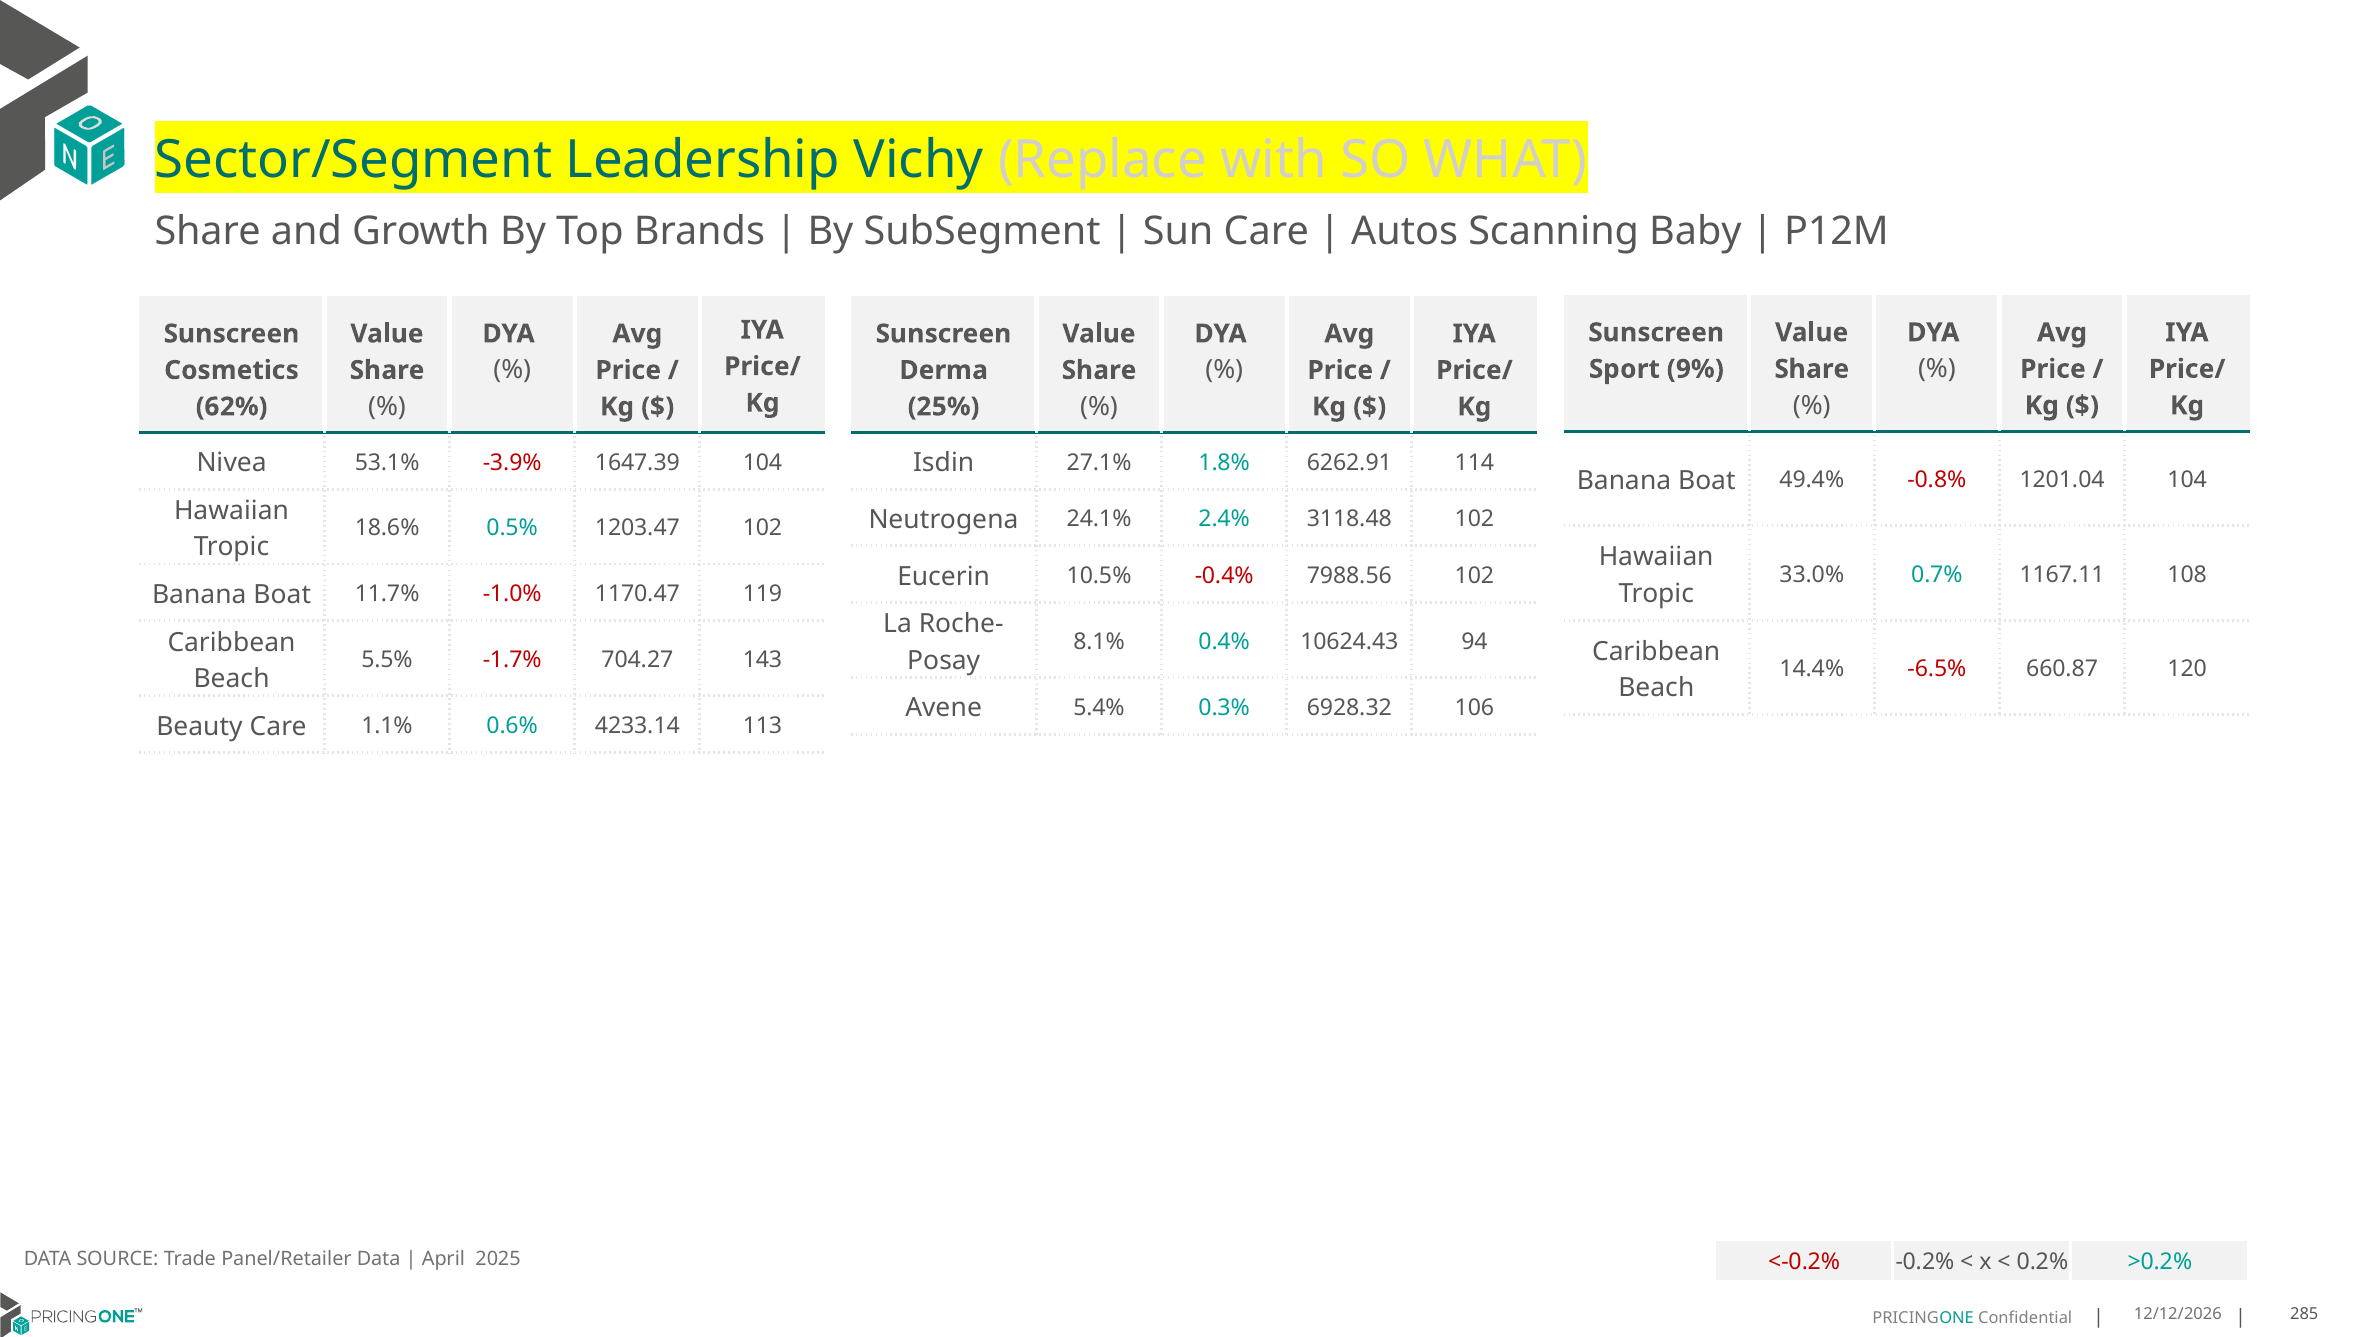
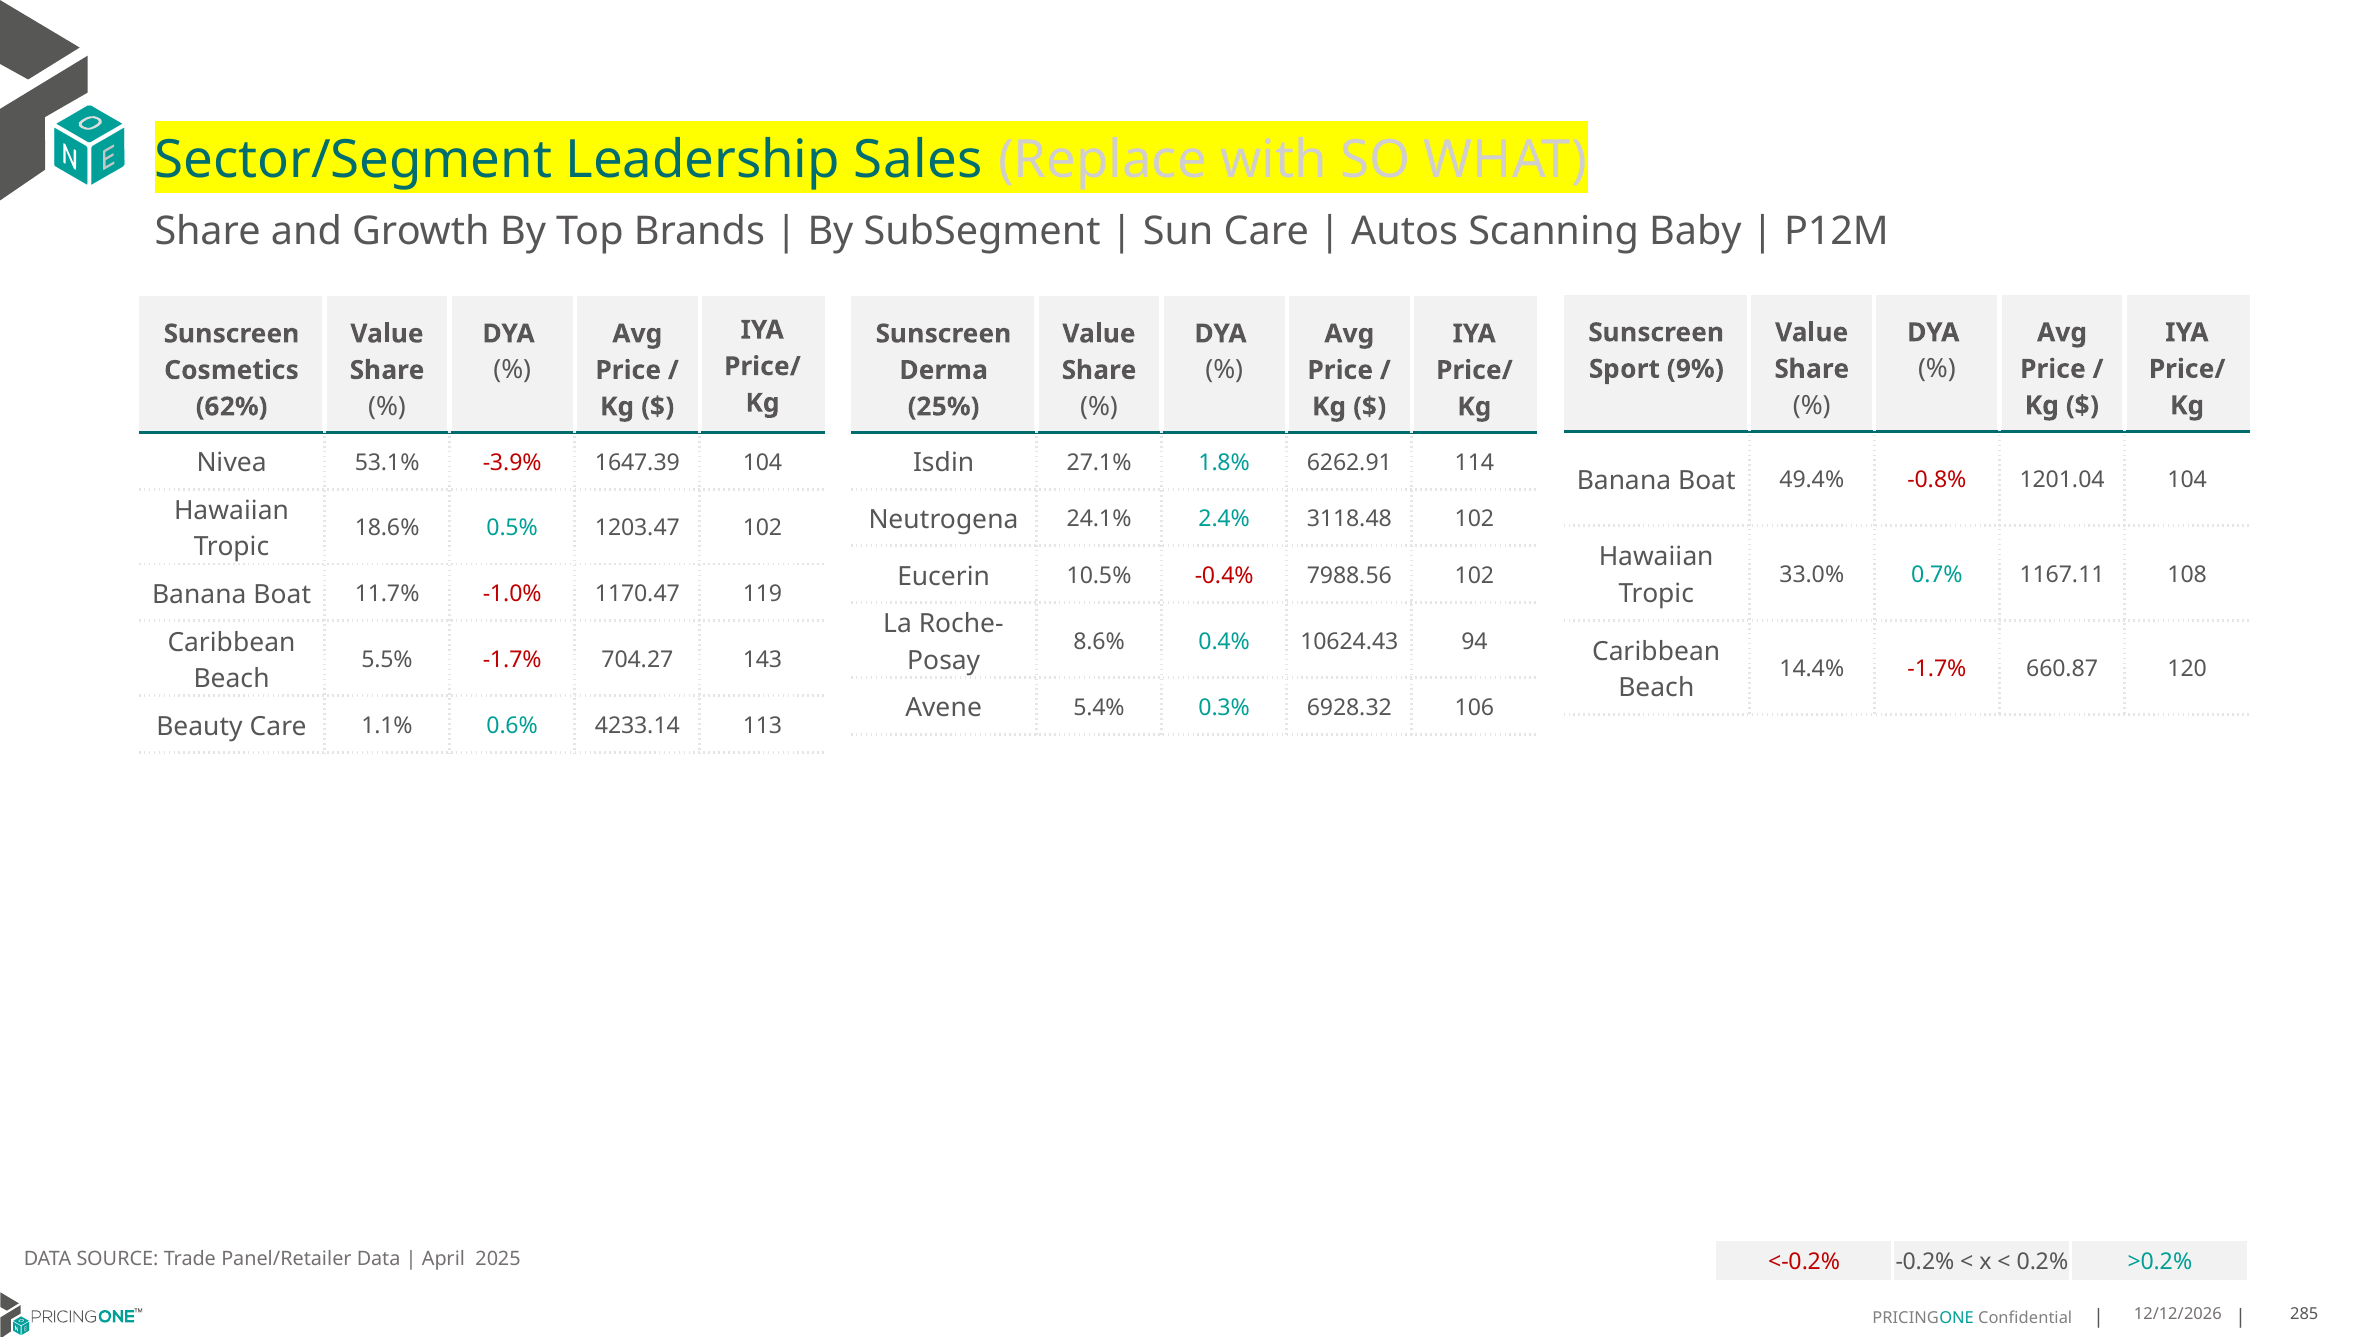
Vichy: Vichy -> Sales
8.1%: 8.1% -> 8.6%
14.4% -6.5%: -6.5% -> -1.7%
